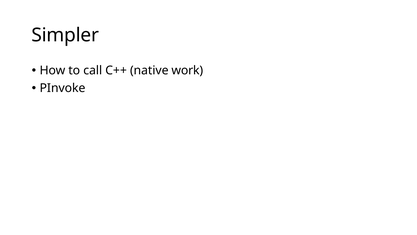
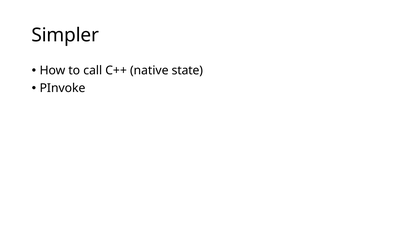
work: work -> state
